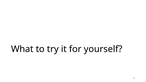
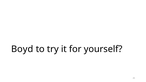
What: What -> Boyd
